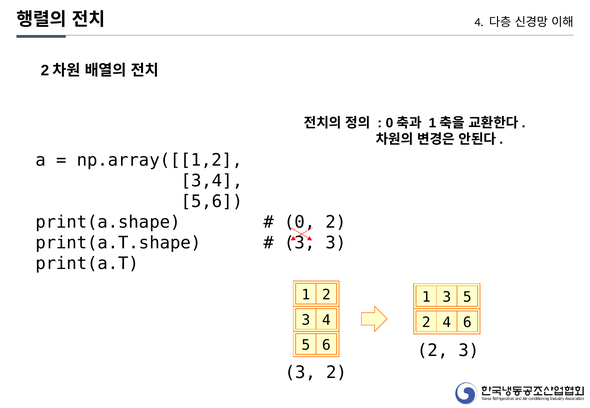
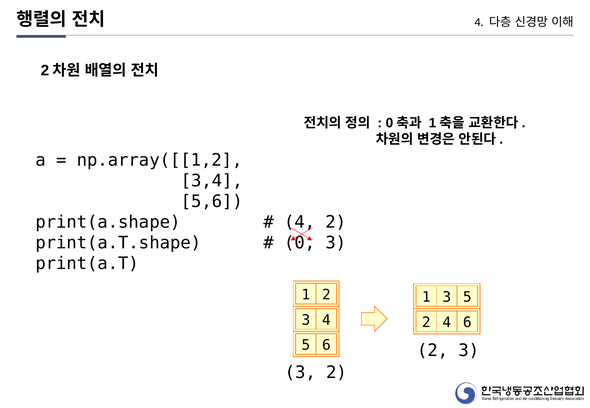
0 at (300, 222): 0 -> 4
3 at (300, 243): 3 -> 0
